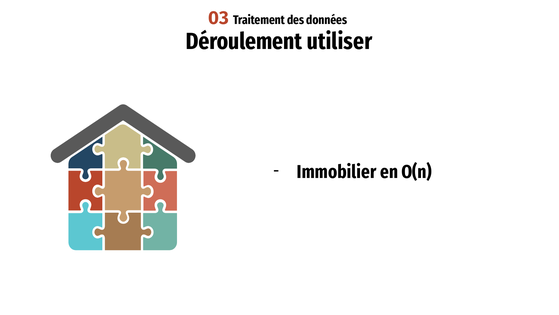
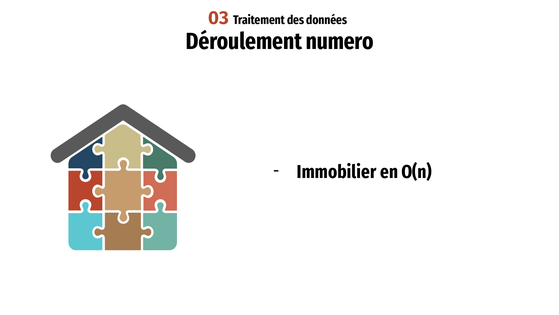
utiliser: utiliser -> numero
